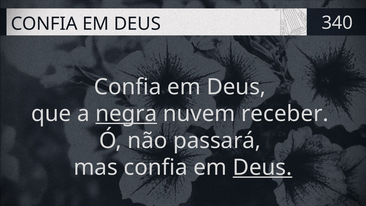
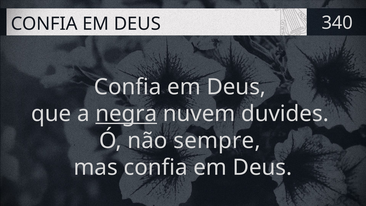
receber: receber -> duvides
passará: passará -> sempre
Deus at (262, 167) underline: present -> none
